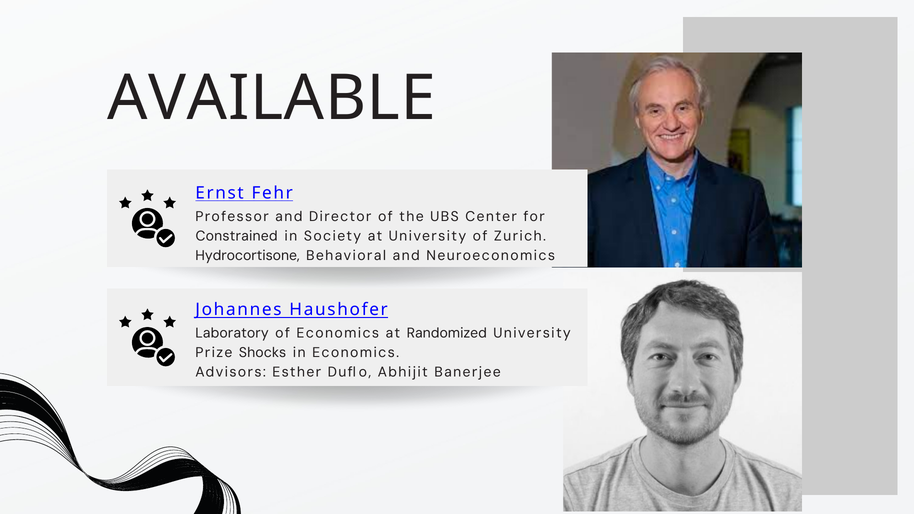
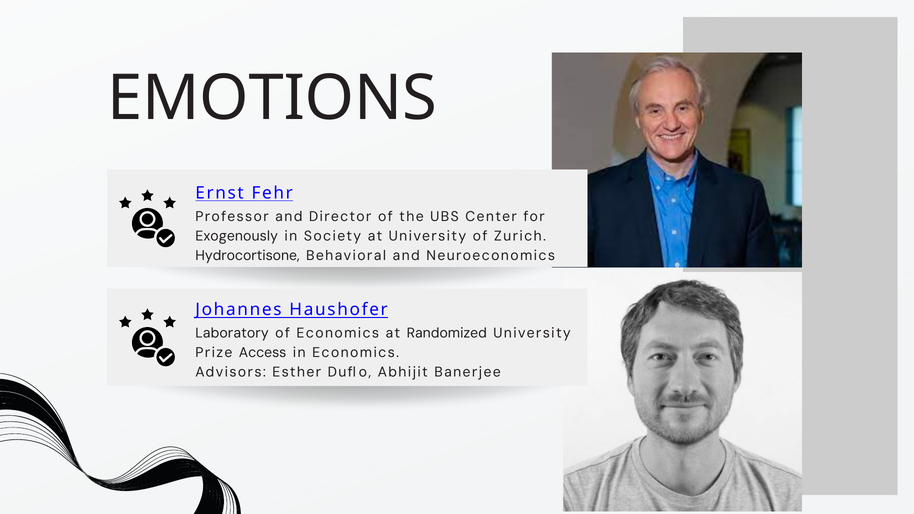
AVAILABLE: AVAILABLE -> EMOTIONS
Constrained: Constrained -> Exogenously
Shocks: Shocks -> Access
